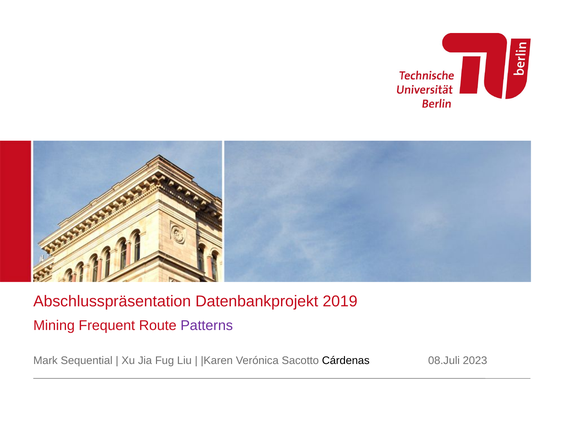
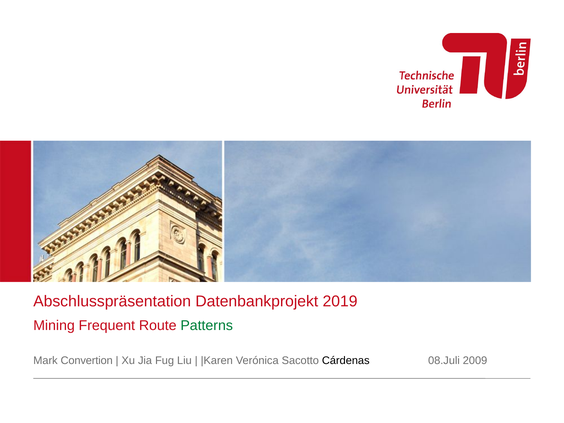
Patterns colour: purple -> green
Sequential: Sequential -> Convertion
2023: 2023 -> 2009
